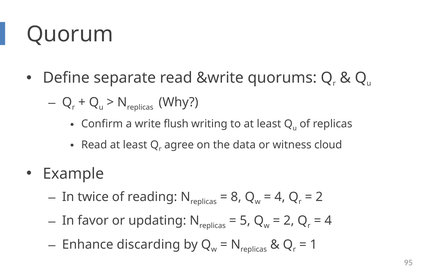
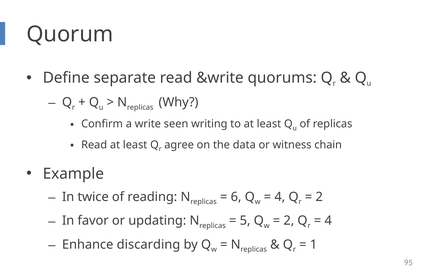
flush: flush -> seen
cloud: cloud -> chain
8: 8 -> 6
